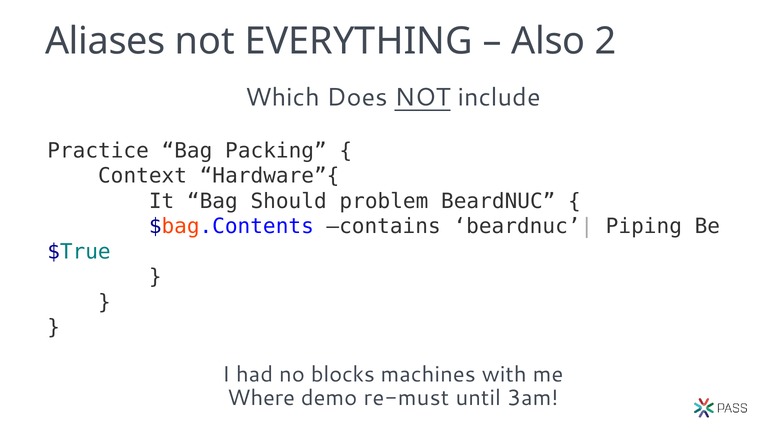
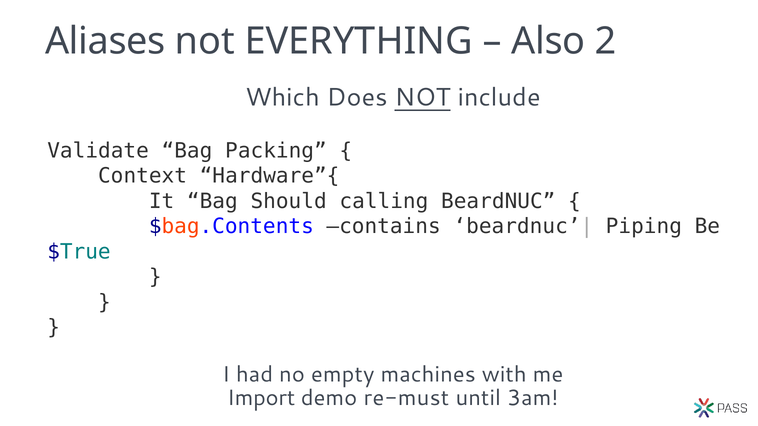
Practice: Practice -> Validate
problem: problem -> calling
blocks: blocks -> empty
Where: Where -> Import
